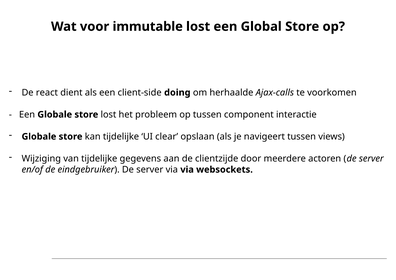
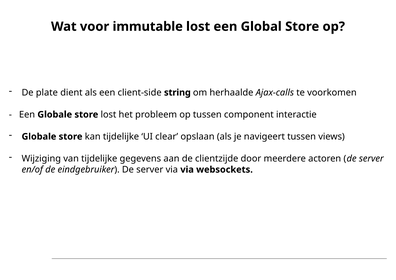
react: react -> plate
doing: doing -> string
